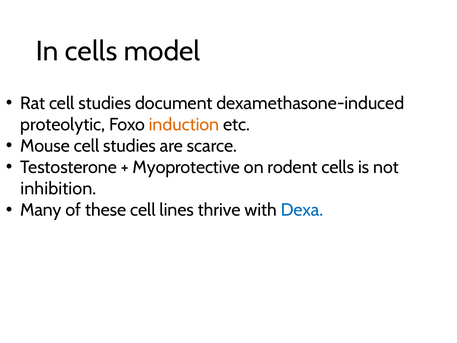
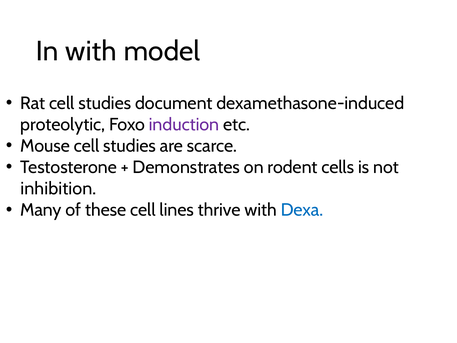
In cells: cells -> with
induction colour: orange -> purple
Myoprotective: Myoprotective -> Demonstrates
